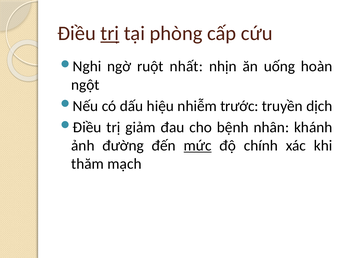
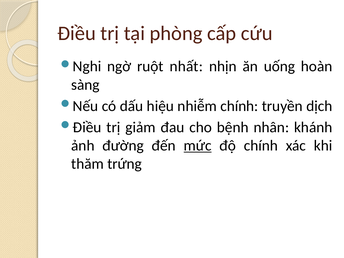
trị at (110, 33) underline: present -> none
ngột: ngột -> sàng
nhiễm trước: trước -> chính
mạch: mạch -> trứng
